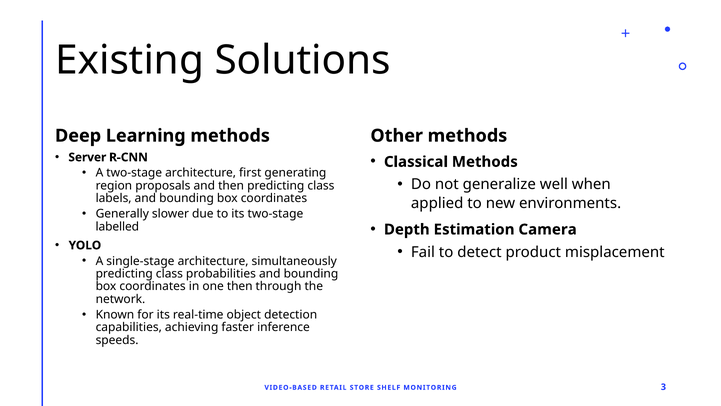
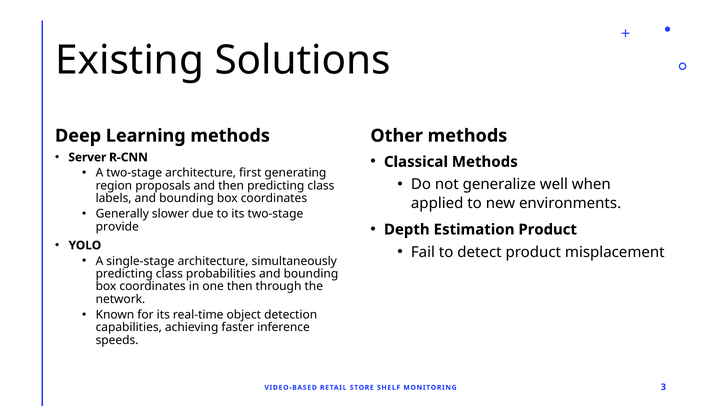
Estimation Camera: Camera -> Product
labelled: labelled -> provide
